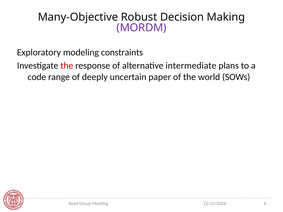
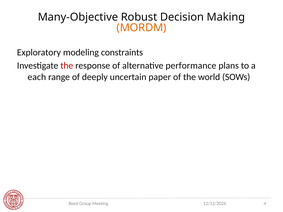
MORDM colour: purple -> orange
intermediate: intermediate -> performance
code: code -> each
